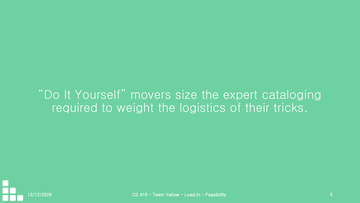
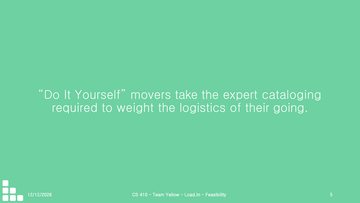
size: size -> take
tricks: tricks -> going
